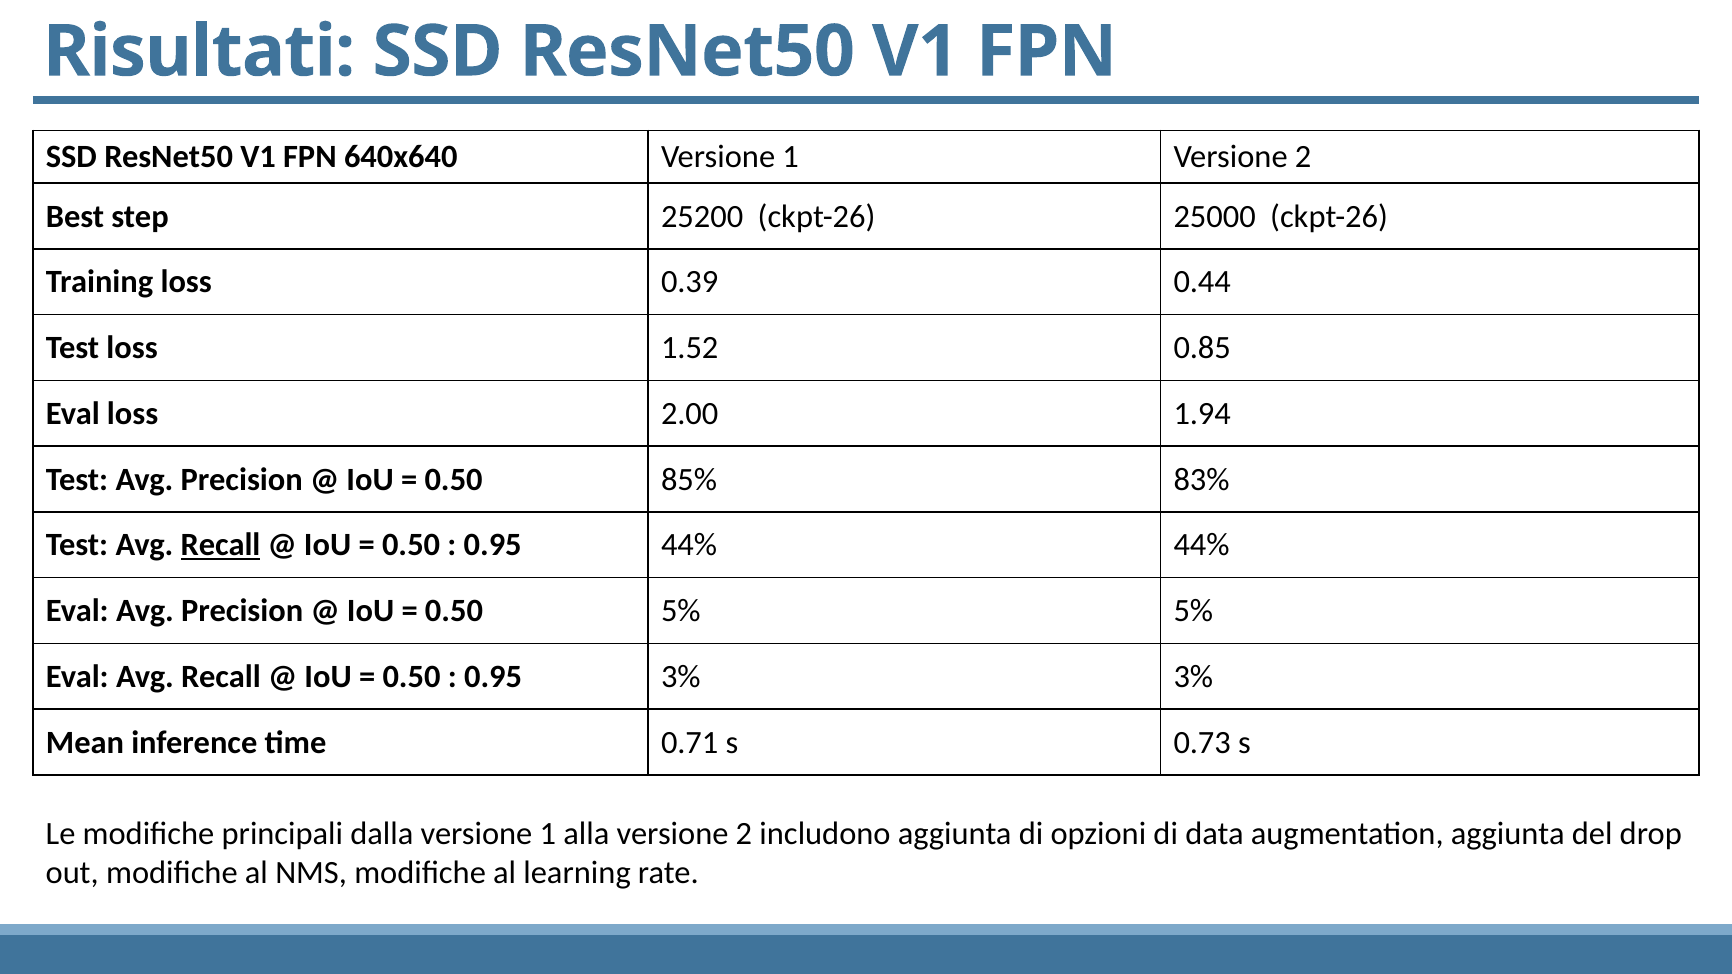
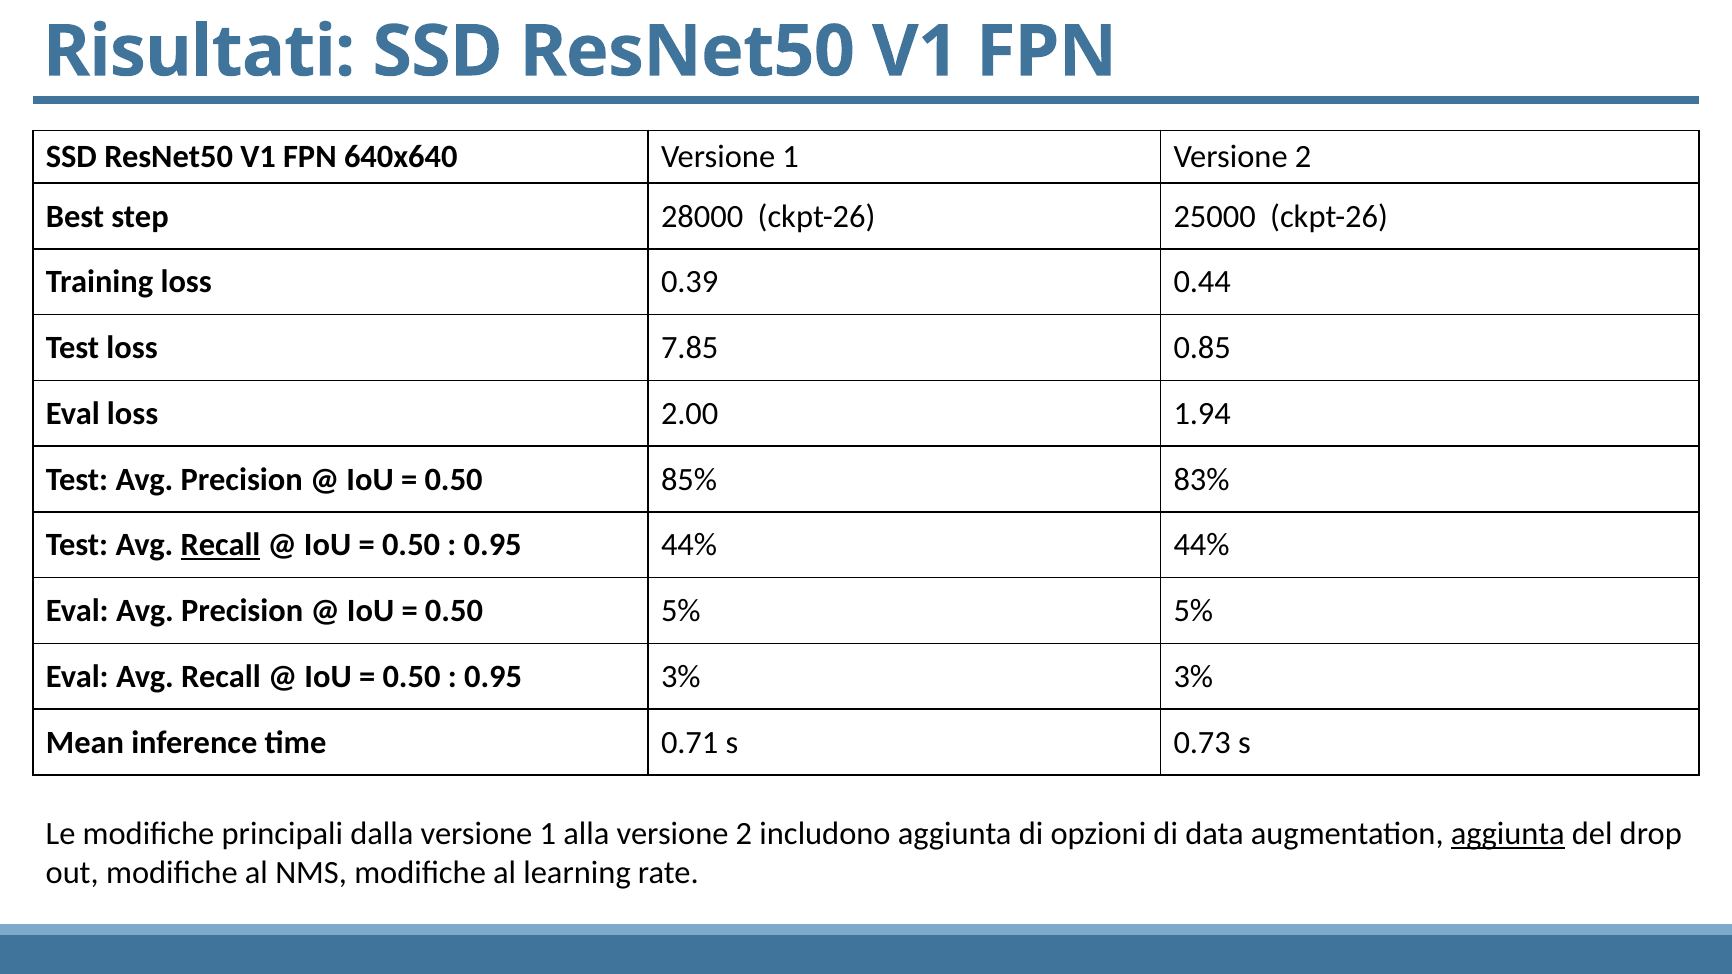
25200: 25200 -> 28000
1.52: 1.52 -> 7.85
aggiunta at (1508, 834) underline: none -> present
